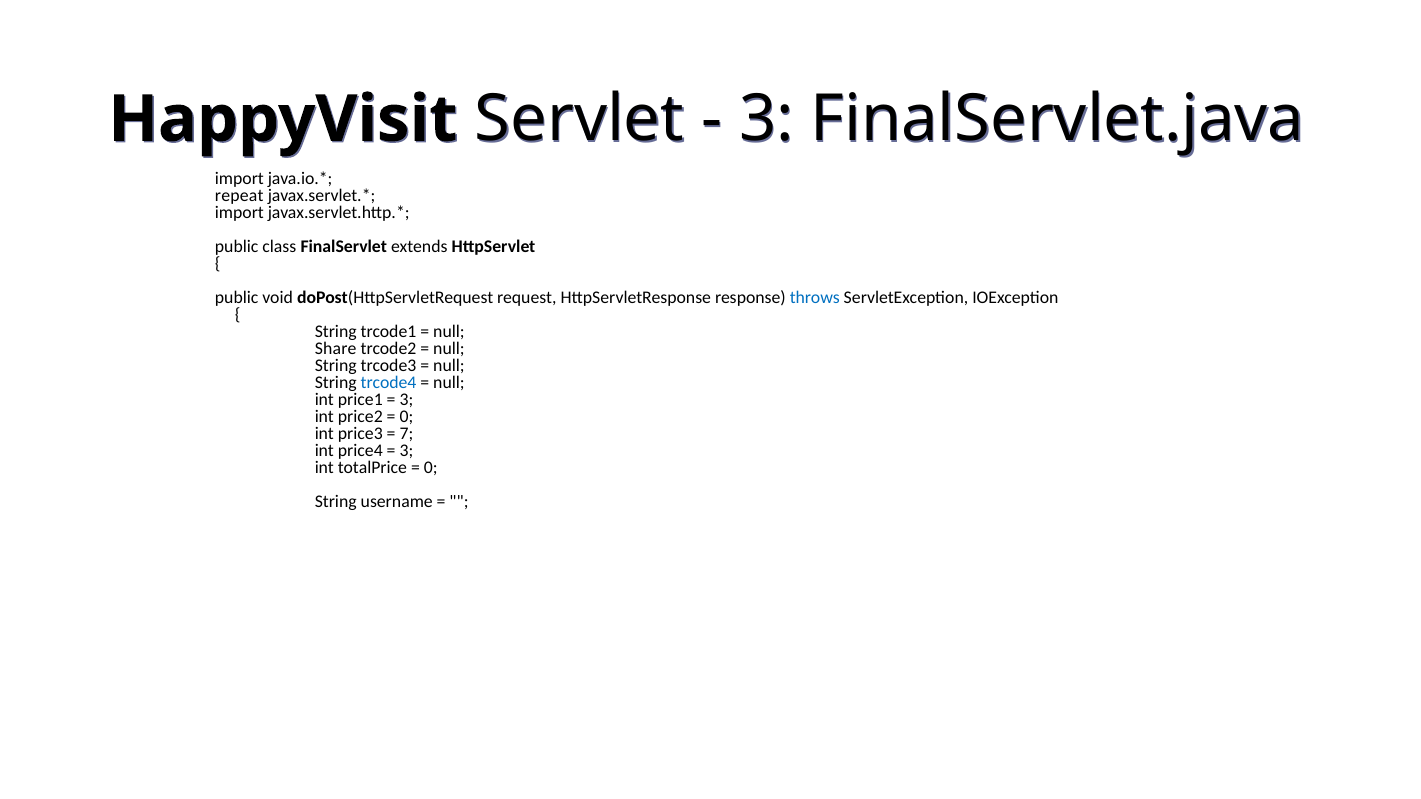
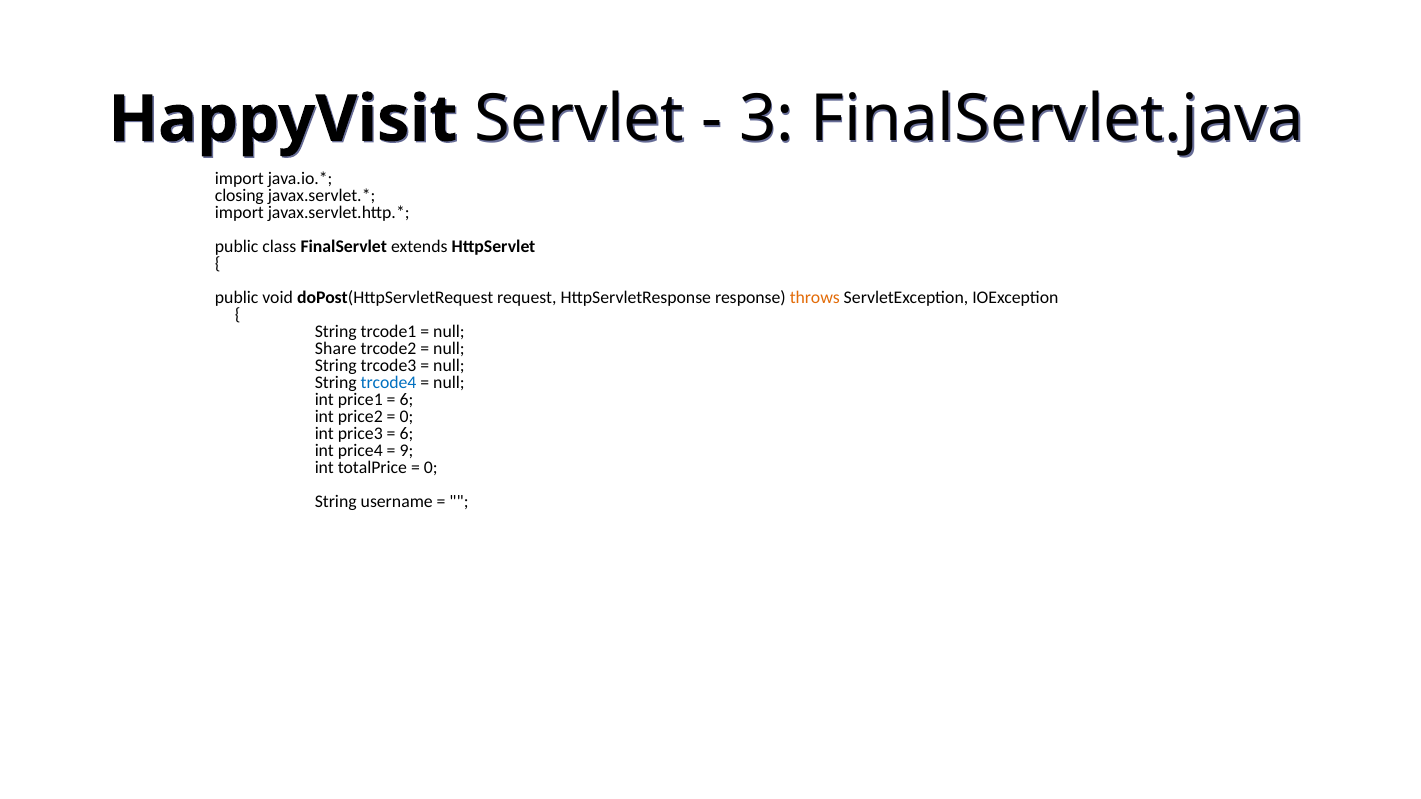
repeat: repeat -> closing
throws colour: blue -> orange
3 at (406, 400): 3 -> 6
7 at (406, 434): 7 -> 6
3 at (406, 451): 3 -> 9
